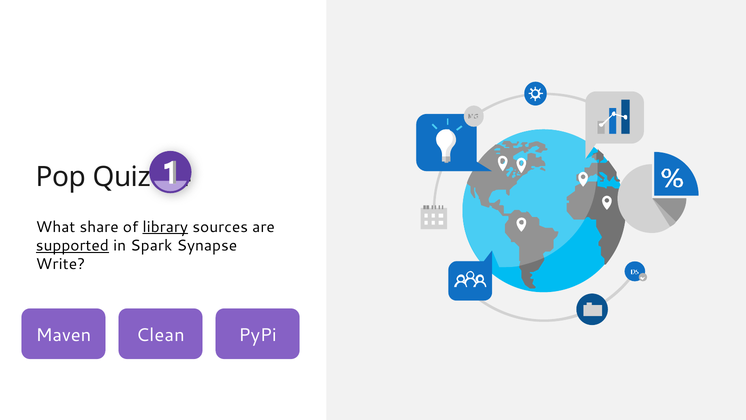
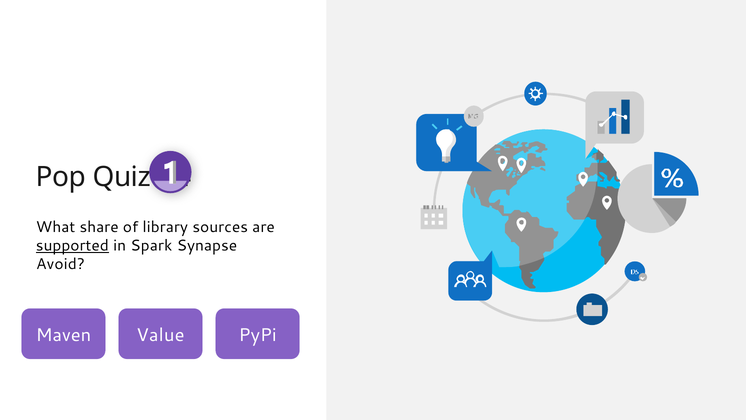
library underline: present -> none
Write: Write -> Avoid
Clean: Clean -> Value
